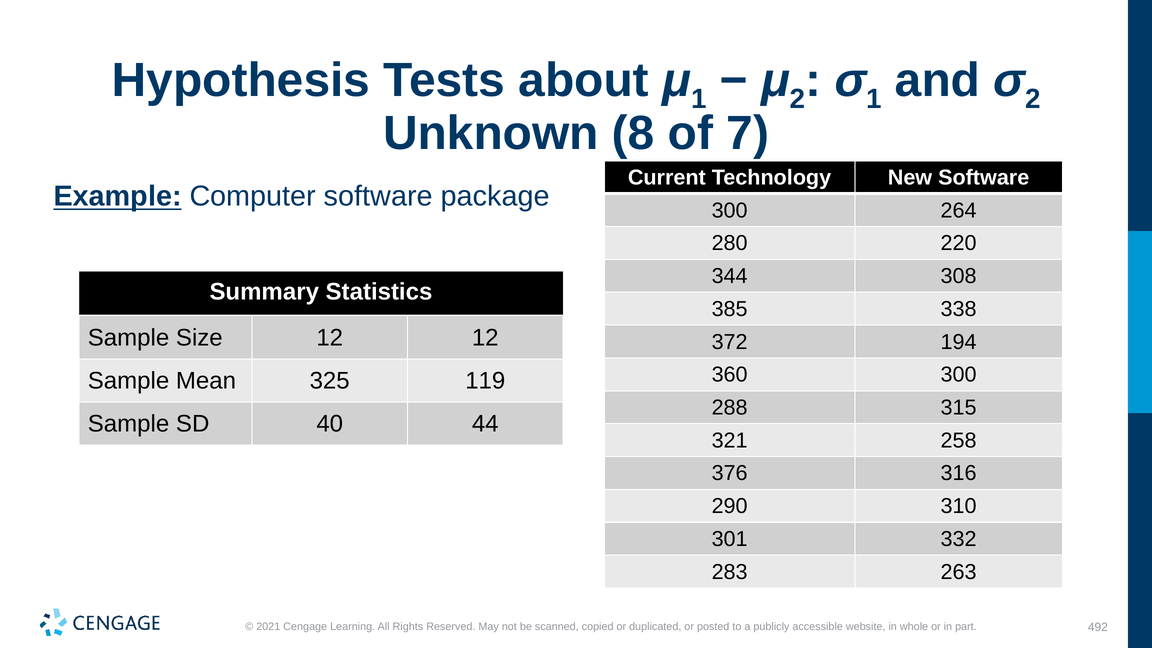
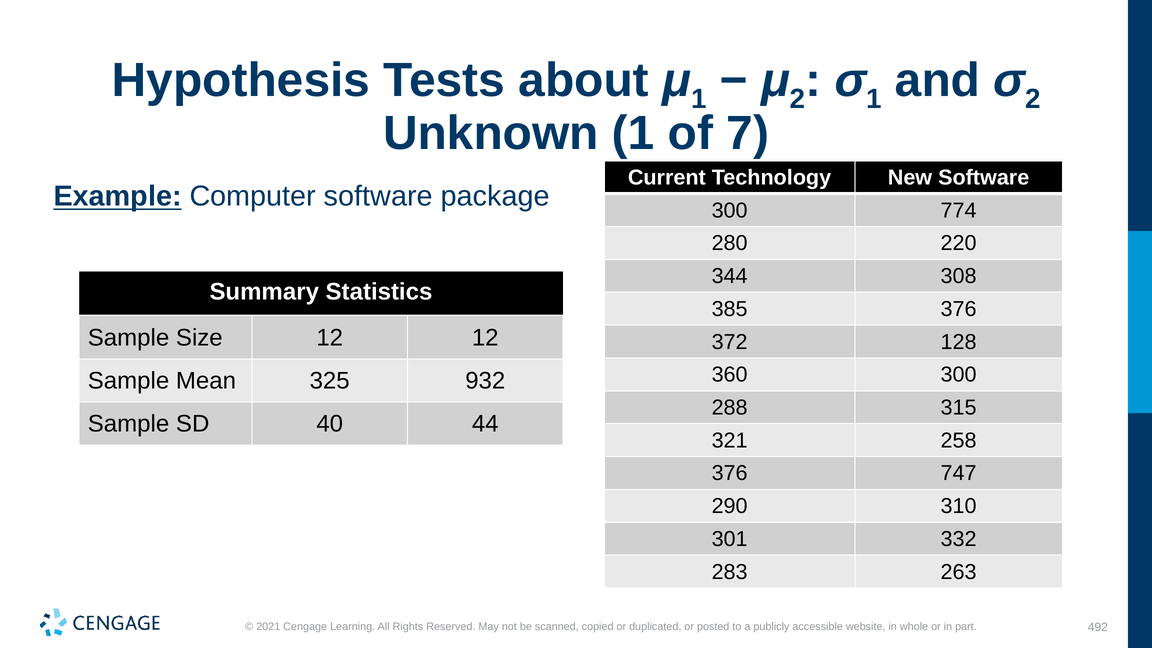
Unknown 8: 8 -> 1
264: 264 -> 774
385 338: 338 -> 376
194: 194 -> 128
119: 119 -> 932
316: 316 -> 747
